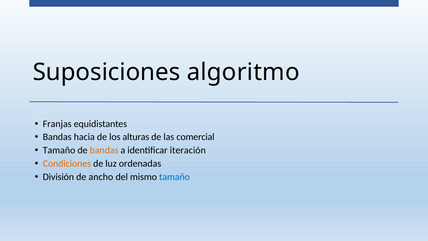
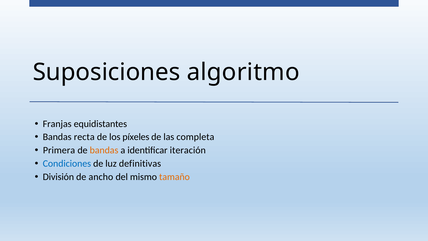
hacia: hacia -> recta
alturas: alturas -> píxeles
comercial: comercial -> completa
Tamaño at (59, 150): Tamaño -> Primera
Condiciones colour: orange -> blue
ordenadas: ordenadas -> definitivas
tamaño at (174, 177) colour: blue -> orange
